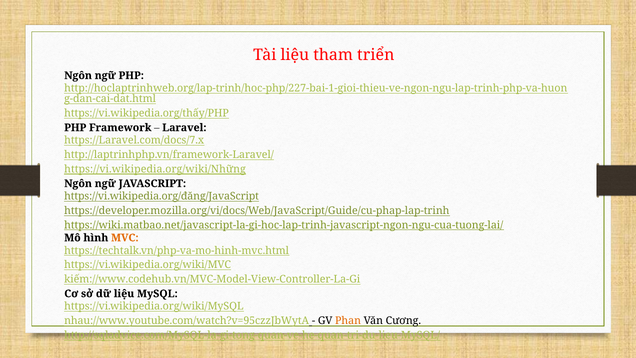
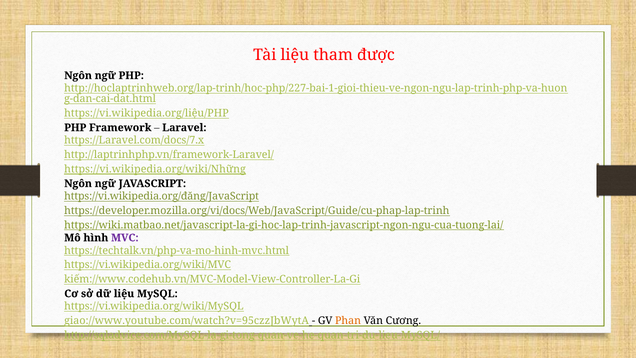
triển: triển -> được
https://vi.wikipedia.org/thấy/PHP: https://vi.wikipedia.org/thấy/PHP -> https://vi.wikipedia.org/liệu/PHP
MVC colour: orange -> purple
nhau://www.youtube.com/watch?v=95czzJbWytA: nhau://www.youtube.com/watch?v=95czzJbWytA -> giao://www.youtube.com/watch?v=95czzJbWytA
